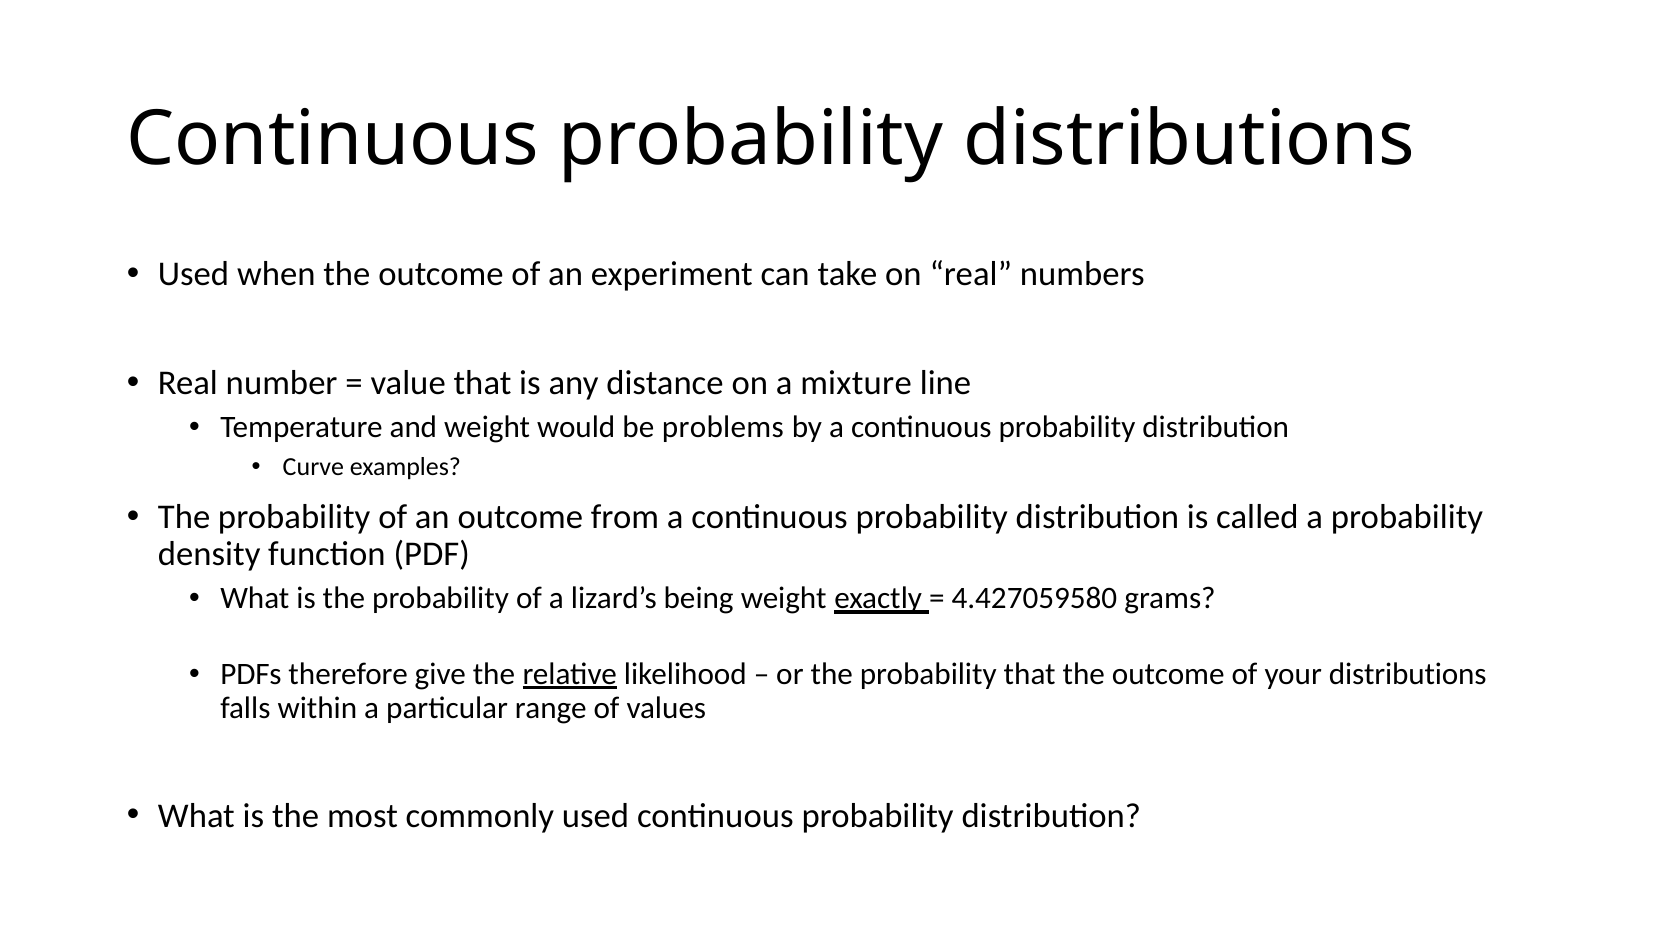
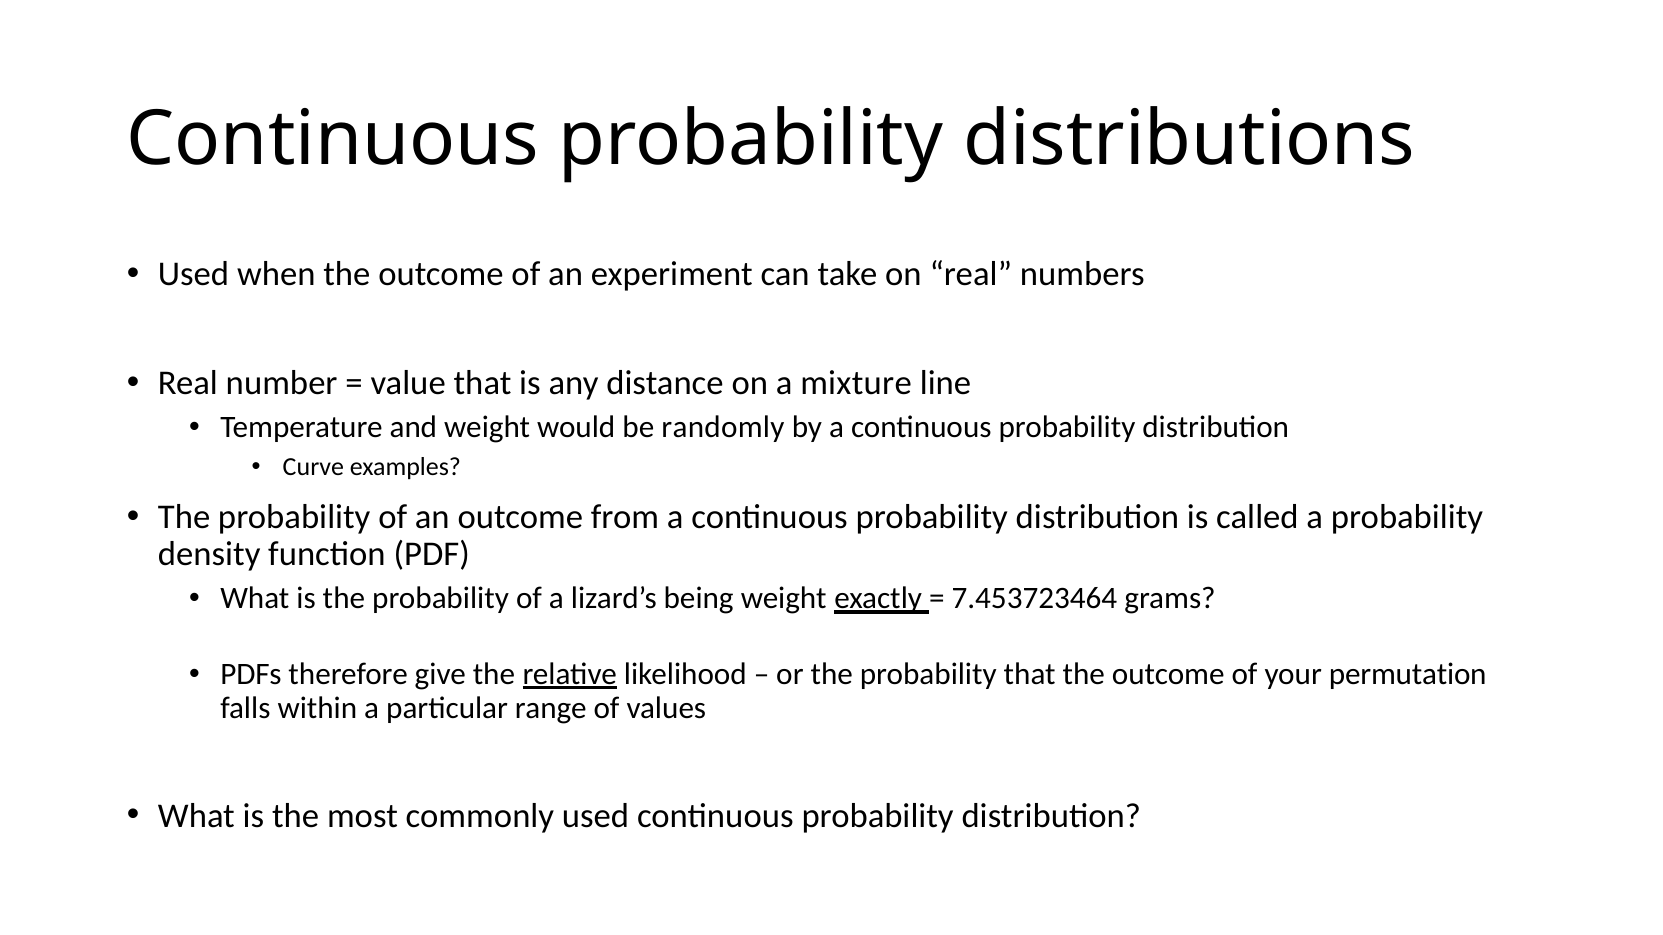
problems: problems -> randomly
4.427059580: 4.427059580 -> 7.453723464
your distributions: distributions -> permutation
